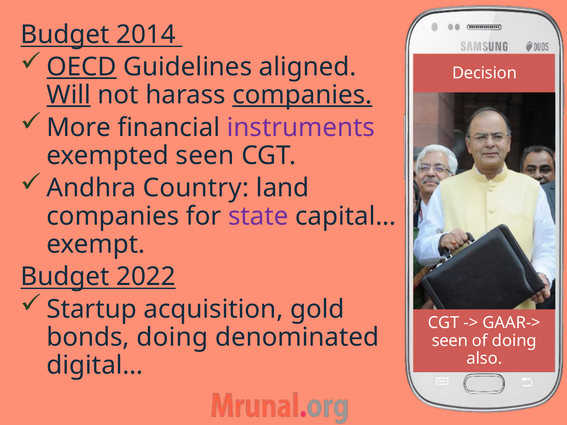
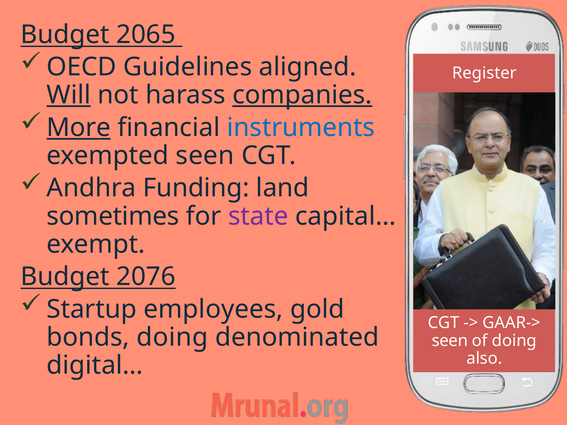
2014: 2014 -> 2065
OECD underline: present -> none
Decision: Decision -> Register
More underline: none -> present
instruments colour: purple -> blue
Country: Country -> Funding
companies at (113, 216): companies -> sometimes
2022: 2022 -> 2076
acquisition: acquisition -> employees
